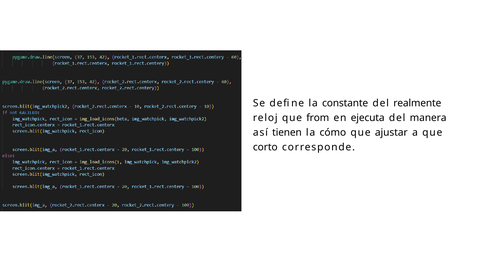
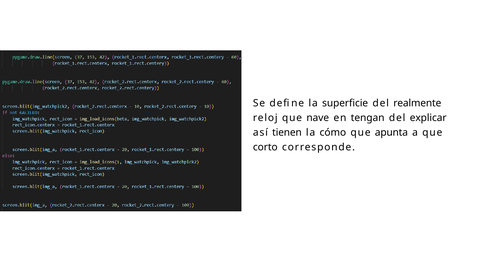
constante: constante -> superficie
from: from -> nave
ejecuta: ejecuta -> tengan
manera: manera -> explicar
ajustar: ajustar -> apunta
